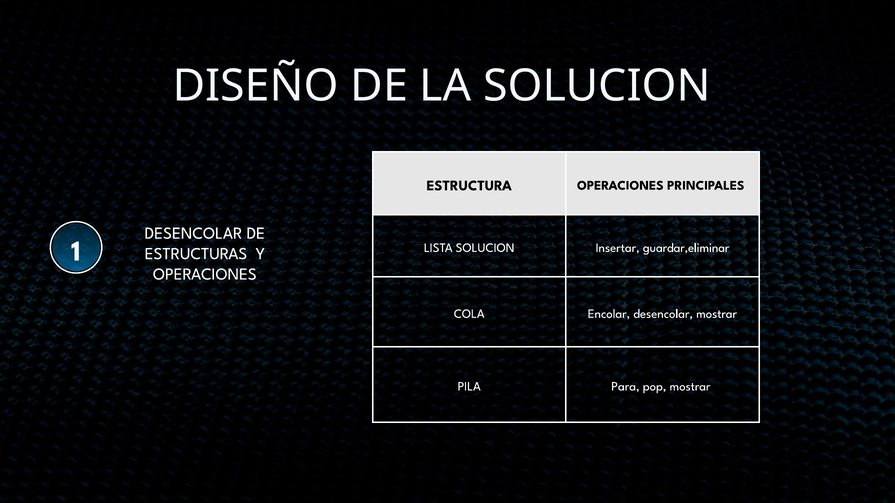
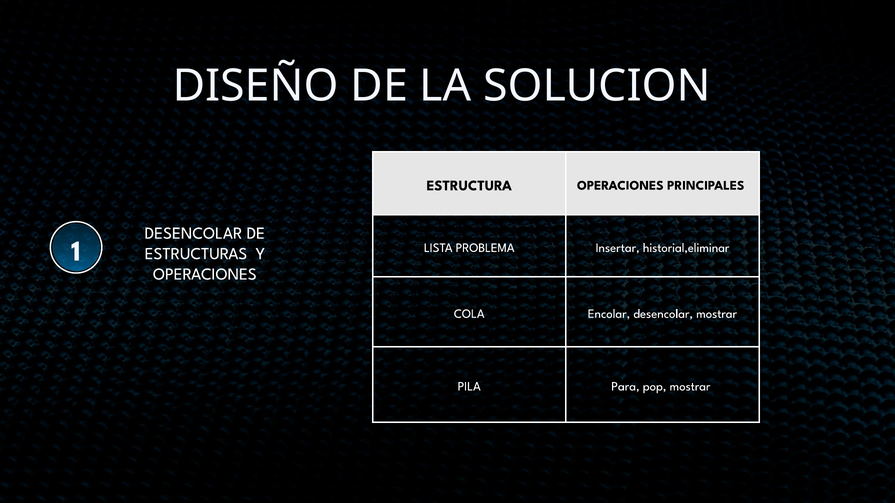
LISTA SOLUCION: SOLUCION -> PROBLEMA
guardar,eliminar: guardar,eliminar -> historial,eliminar
